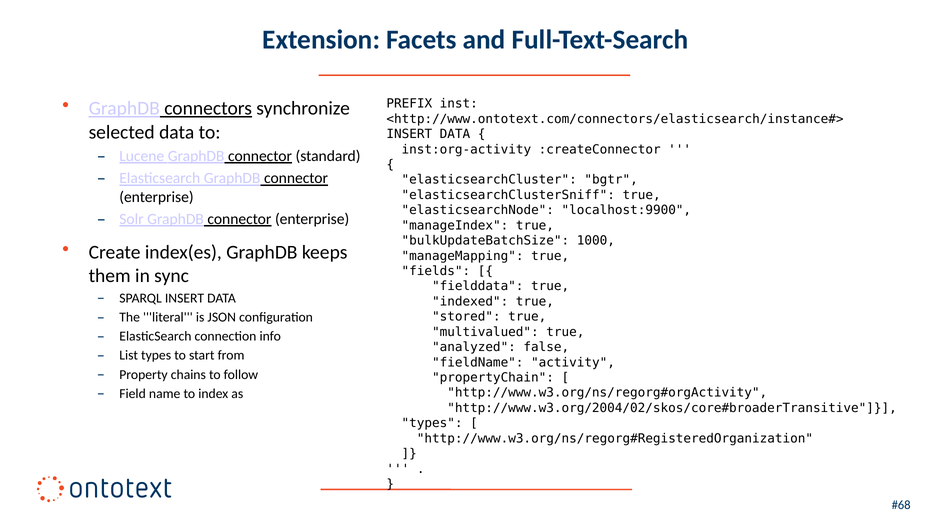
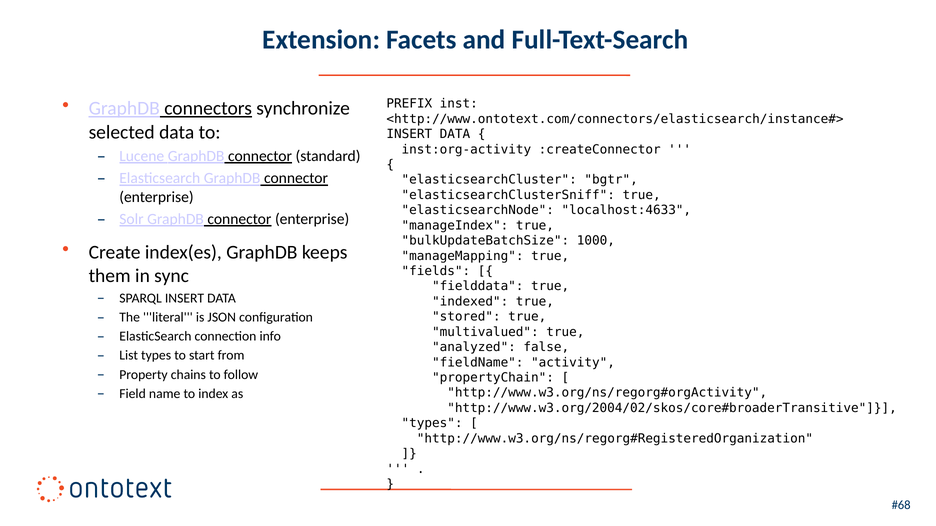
localhost:9900: localhost:9900 -> localhost:4633
